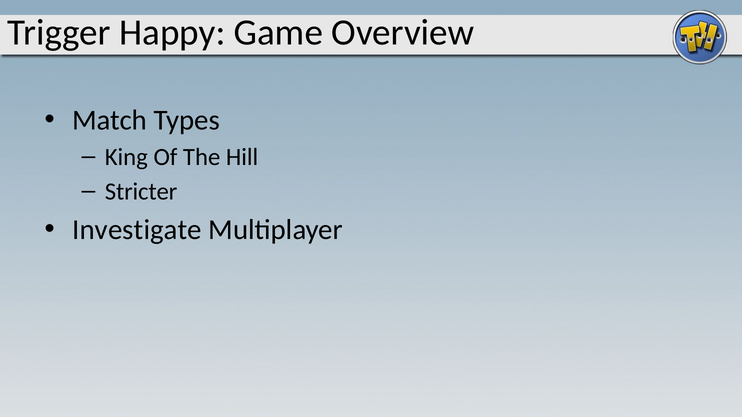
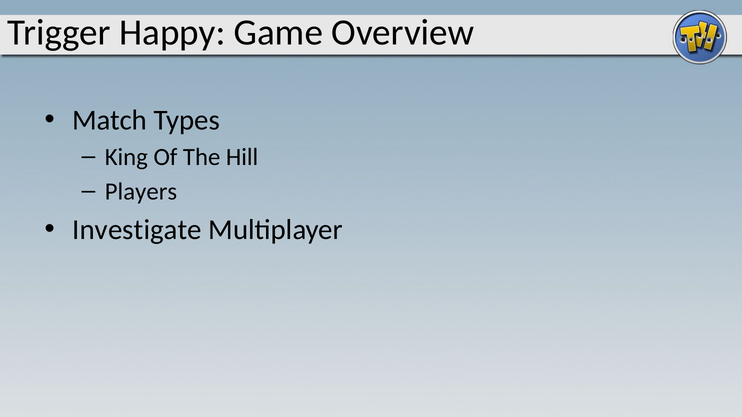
Stricter: Stricter -> Players
